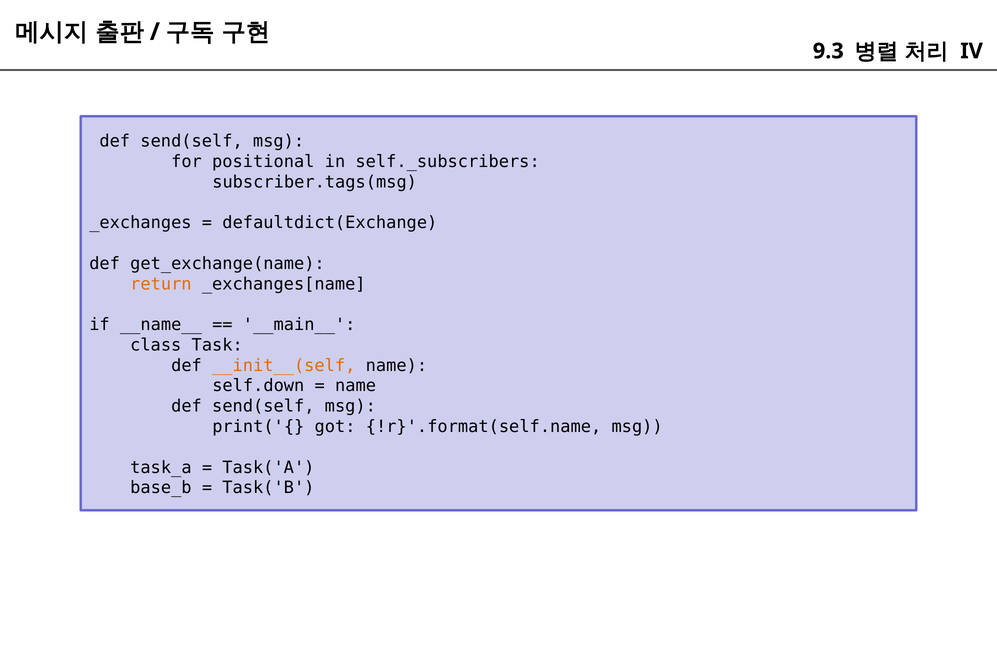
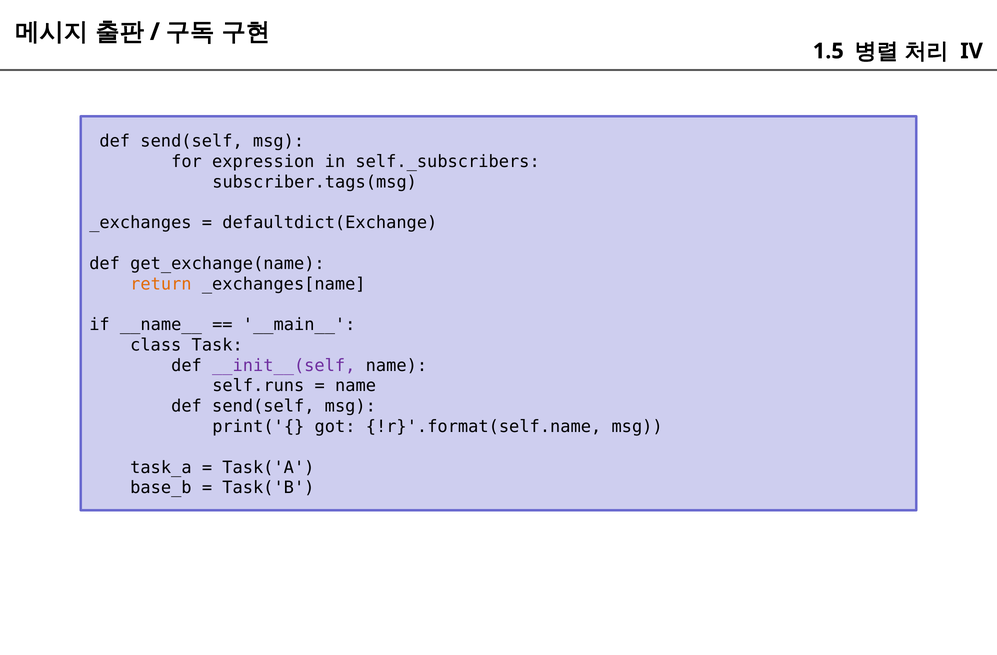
9.3: 9.3 -> 1.5
positional: positional -> expression
__init__(self colour: orange -> purple
self.down: self.down -> self.runs
